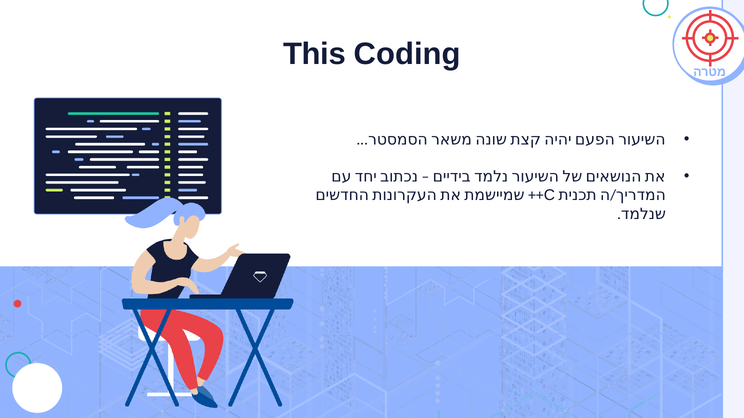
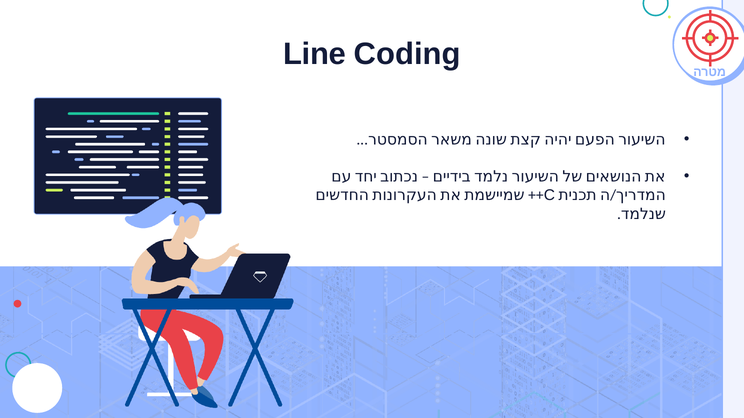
This: This -> Line
